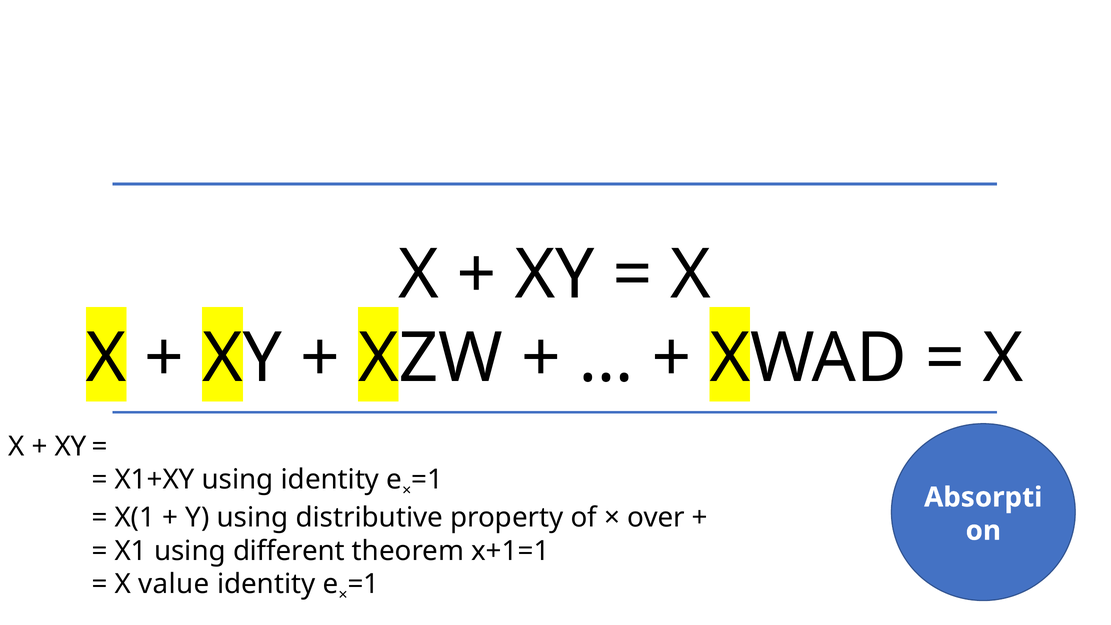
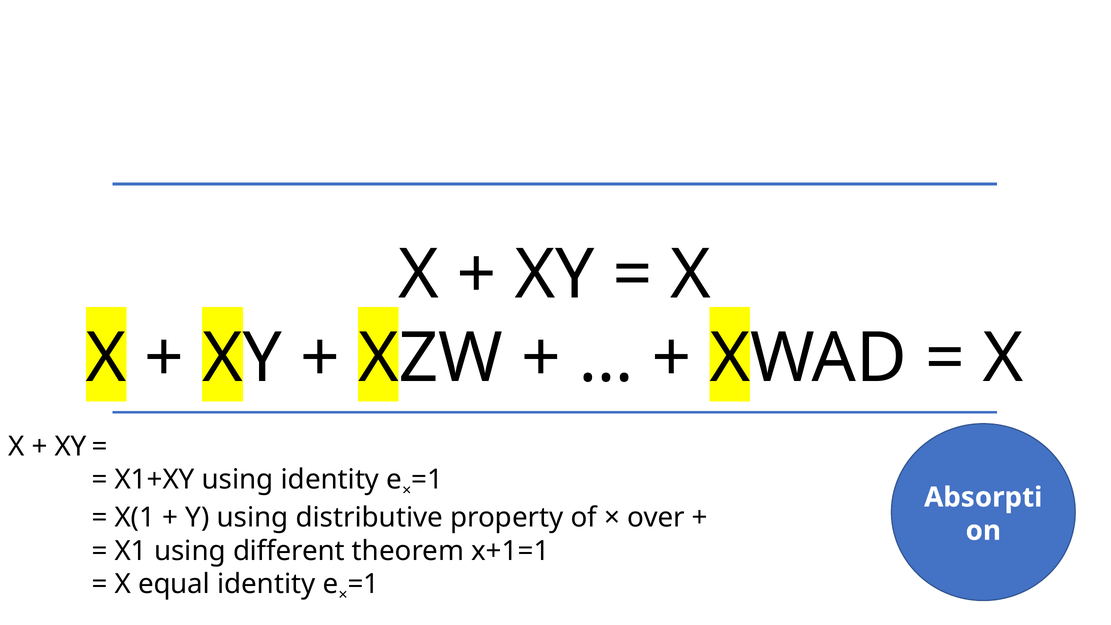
value: value -> equal
